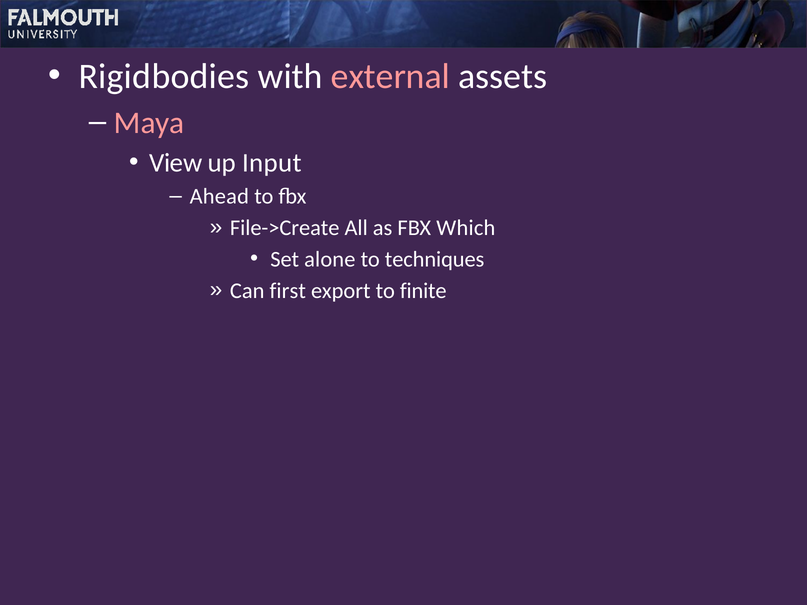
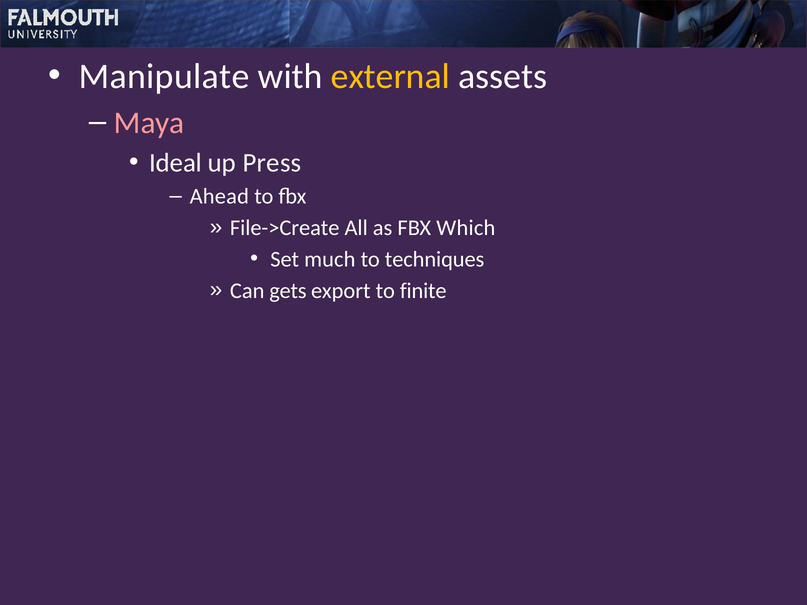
Rigidbodies: Rigidbodies -> Manipulate
external colour: pink -> yellow
View: View -> Ideal
Input: Input -> Press
alone: alone -> much
first: first -> gets
